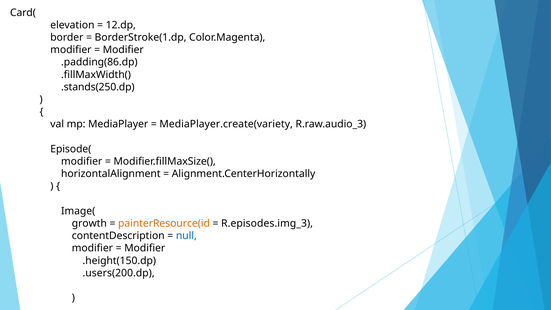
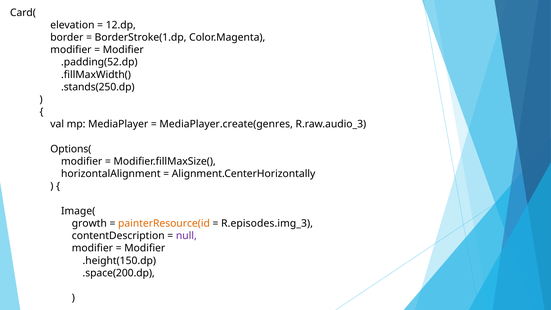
.padding(86.dp: .padding(86.dp -> .padding(52.dp
MediaPlayer.create(variety: MediaPlayer.create(variety -> MediaPlayer.create(genres
Episode(: Episode( -> Options(
null colour: blue -> purple
.users(200.dp: .users(200.dp -> .space(200.dp
